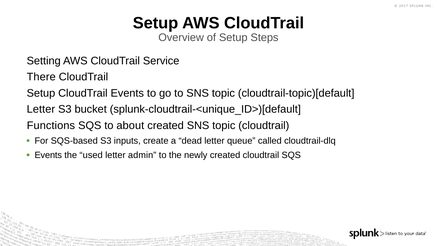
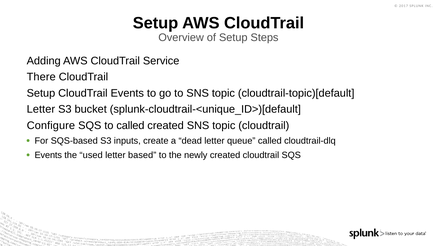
Setting: Setting -> Adding
Functions: Functions -> Configure
to about: about -> called
admin: admin -> based
